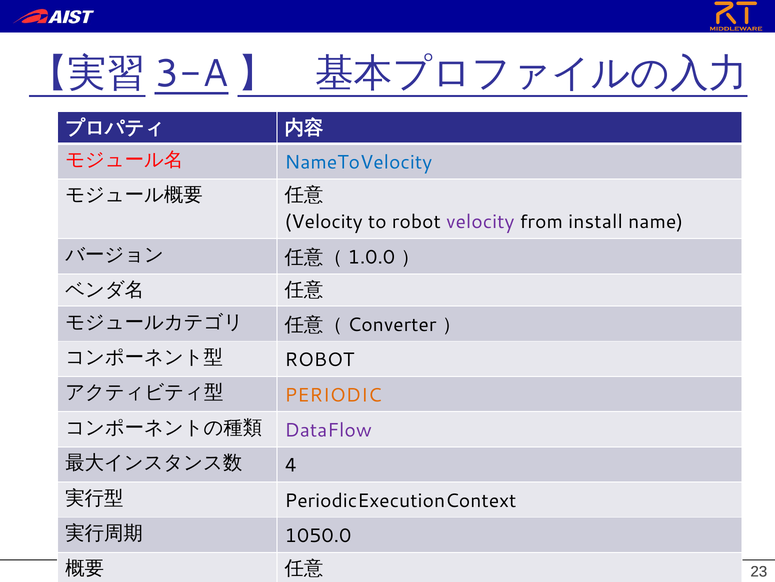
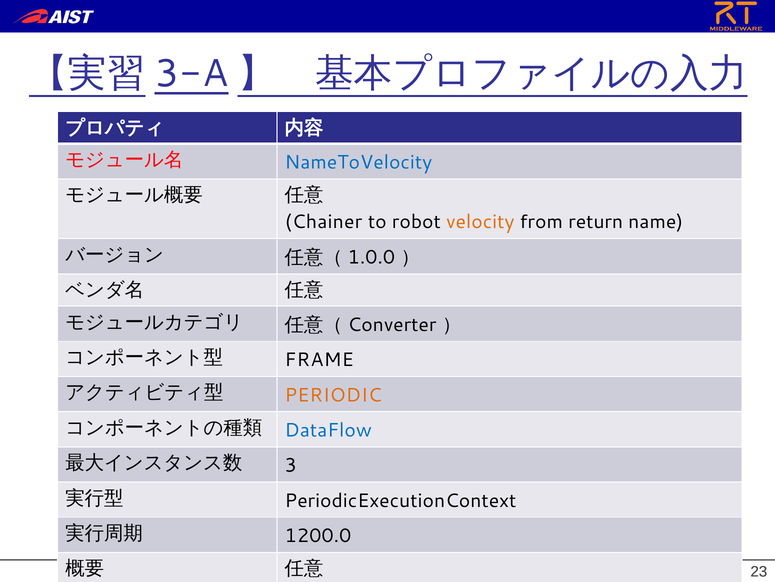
Velocity at (324, 222): Velocity -> Chainer
velocity at (480, 222) colour: purple -> orange
install: install -> return
ROBOT at (319, 359): ROBOT -> FRAME
DataFlow colour: purple -> blue
4: 4 -> 3
1050.0: 1050.0 -> 1200.0
